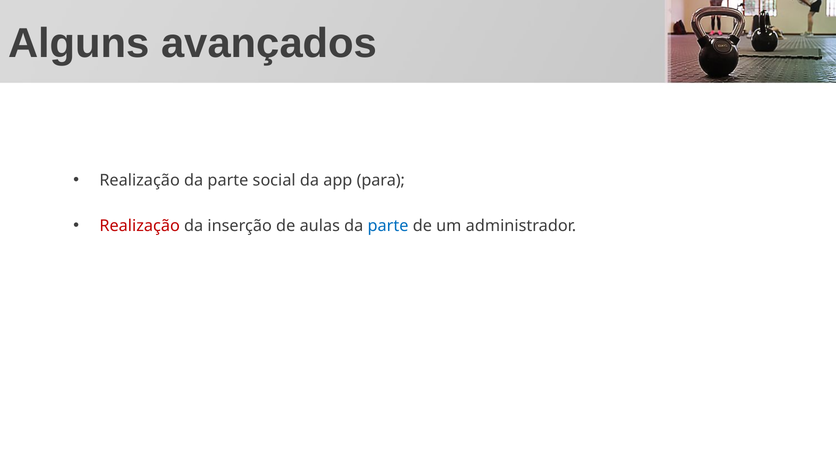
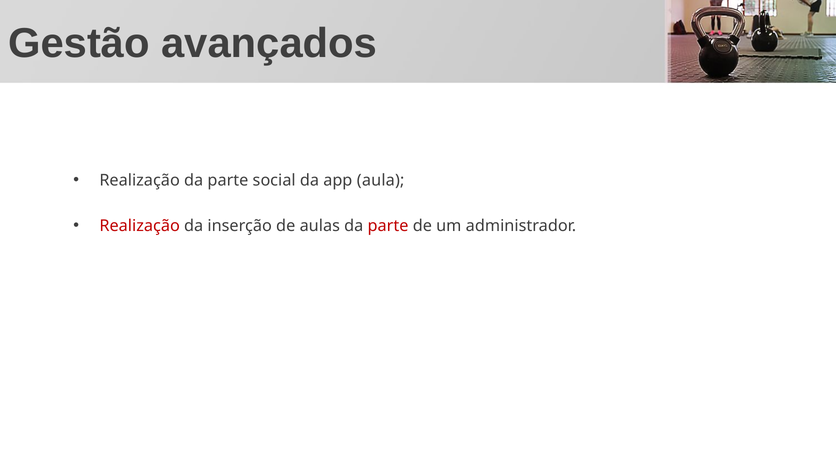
Alguns: Alguns -> Gestão
para: para -> aula
parte at (388, 226) colour: blue -> red
